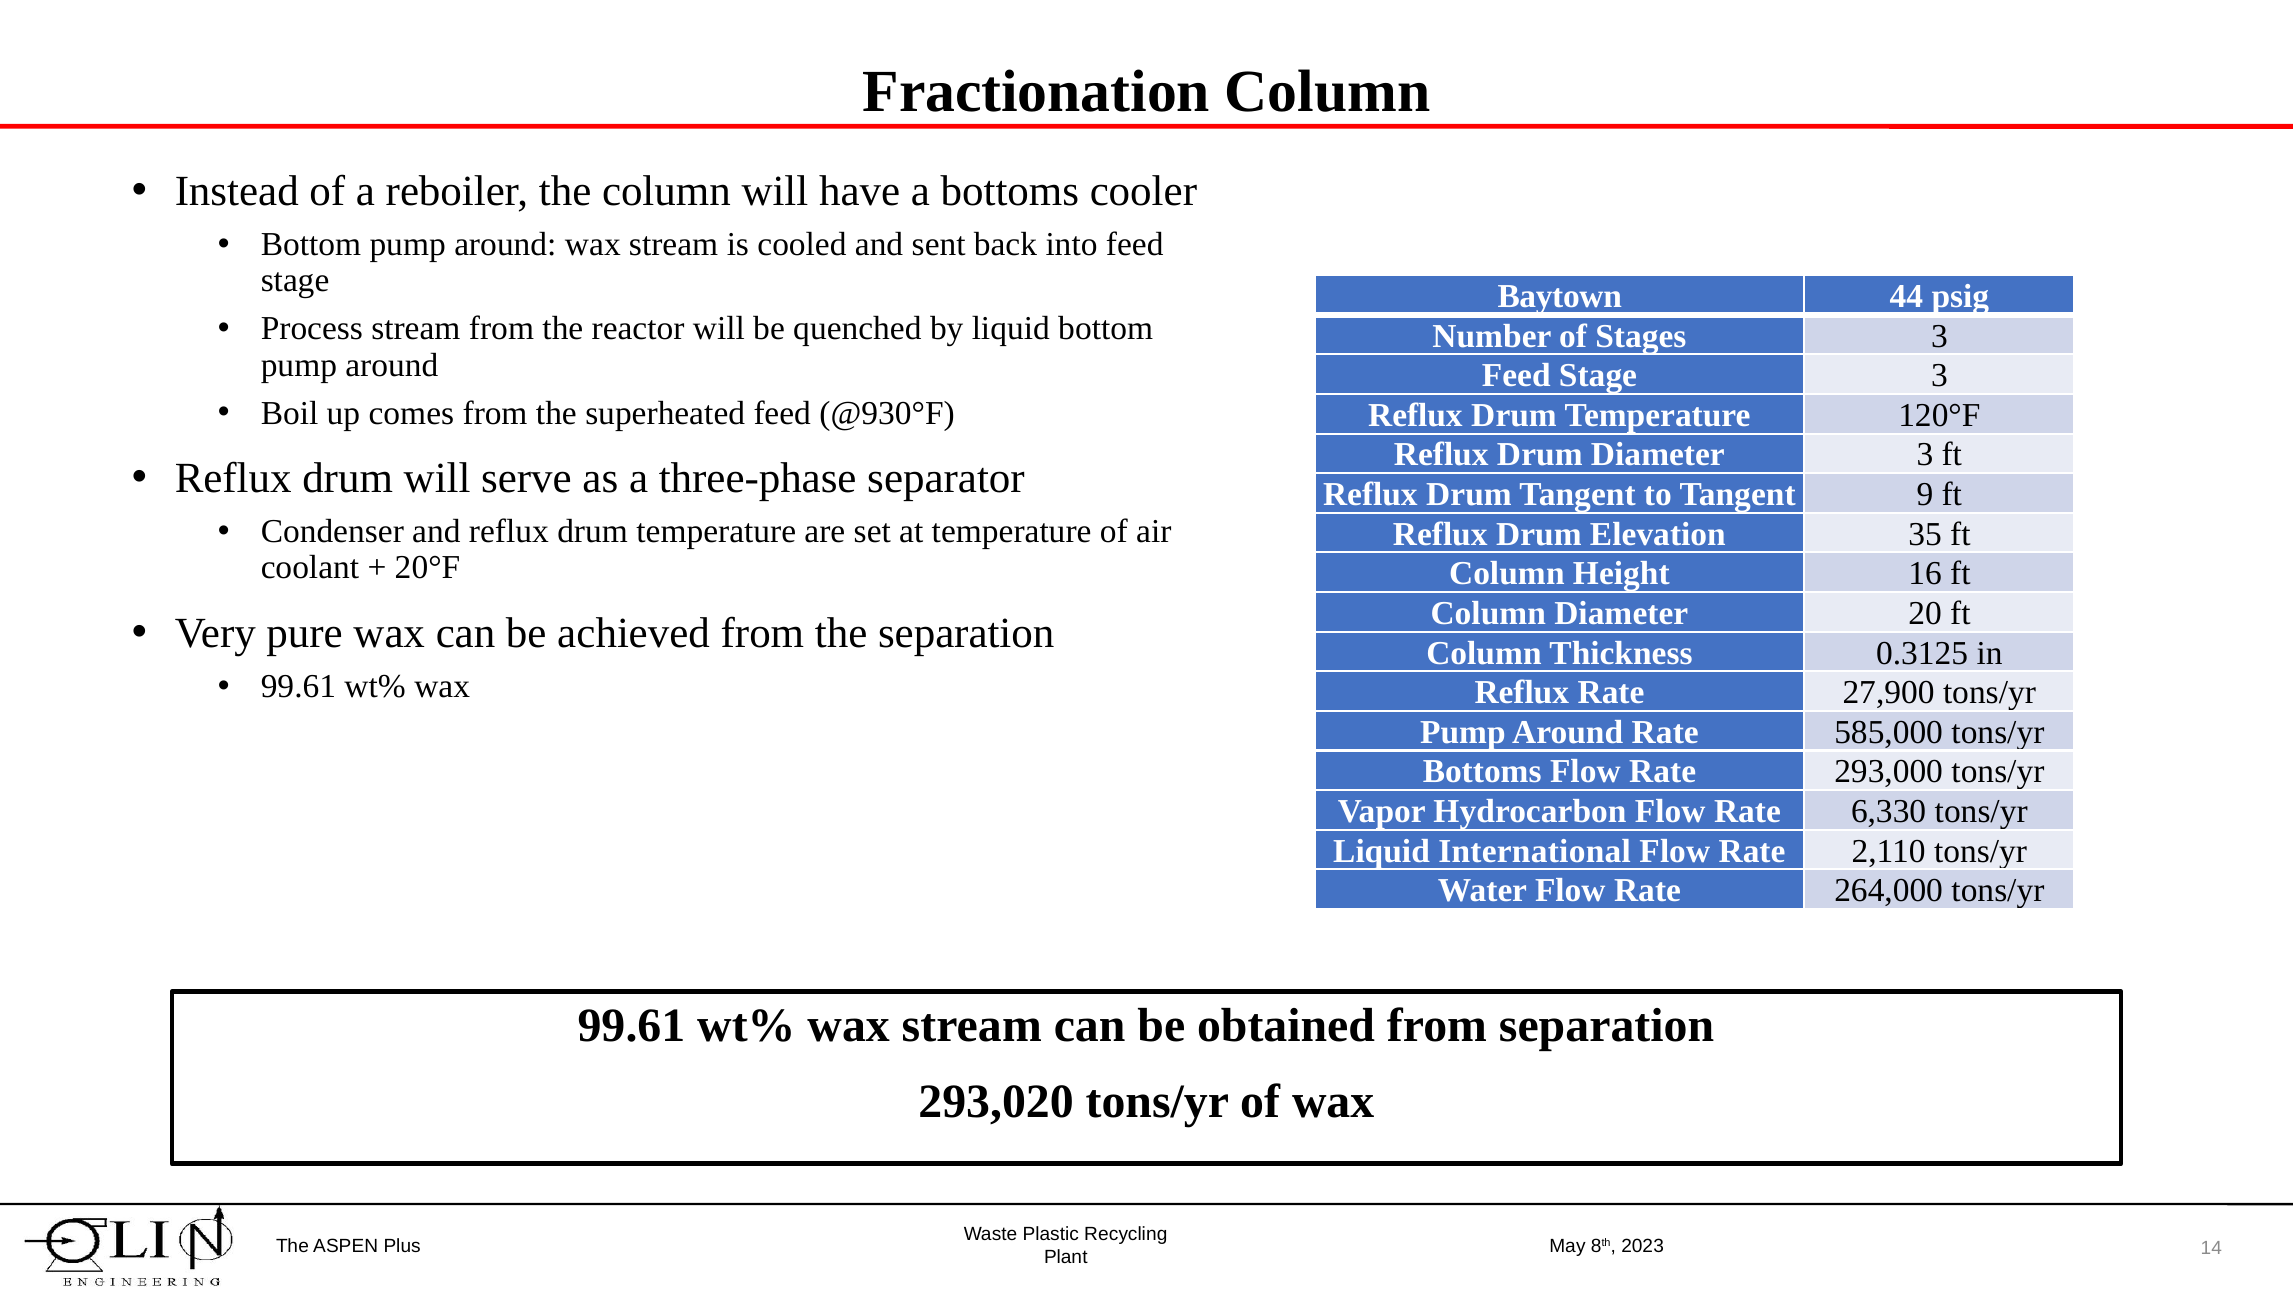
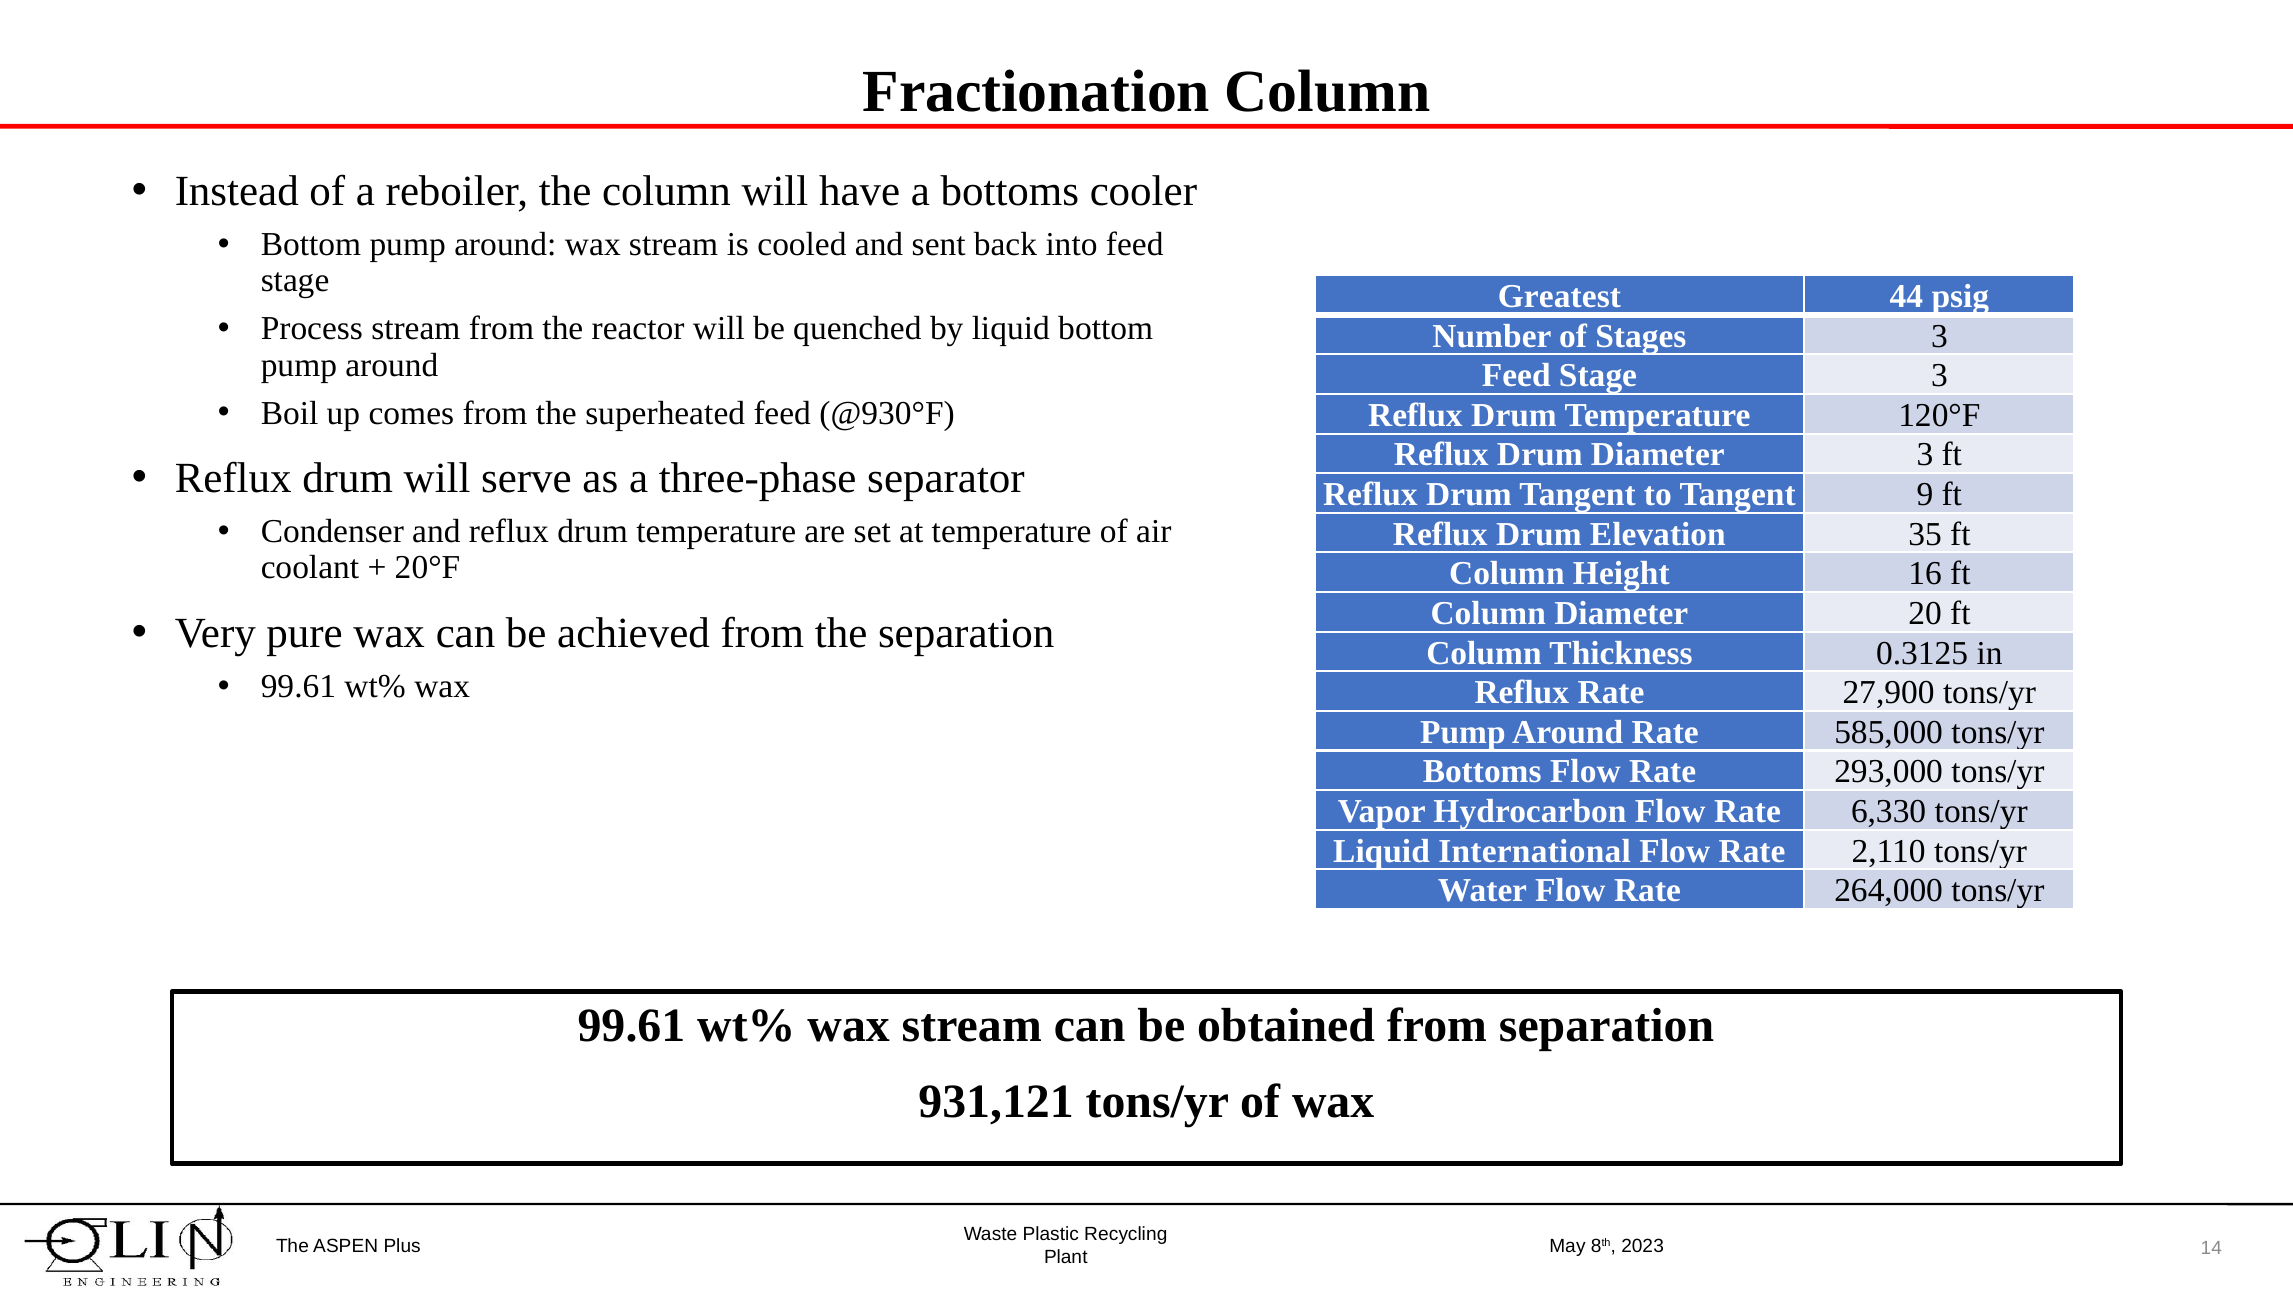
Baytown: Baytown -> Greatest
293,020: 293,020 -> 931,121
